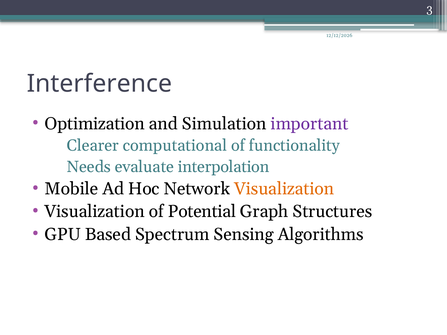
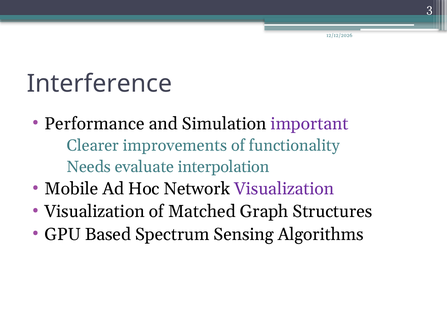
Optimization: Optimization -> Performance
computational: computational -> improvements
Visualization at (284, 189) colour: orange -> purple
Potential: Potential -> Matched
